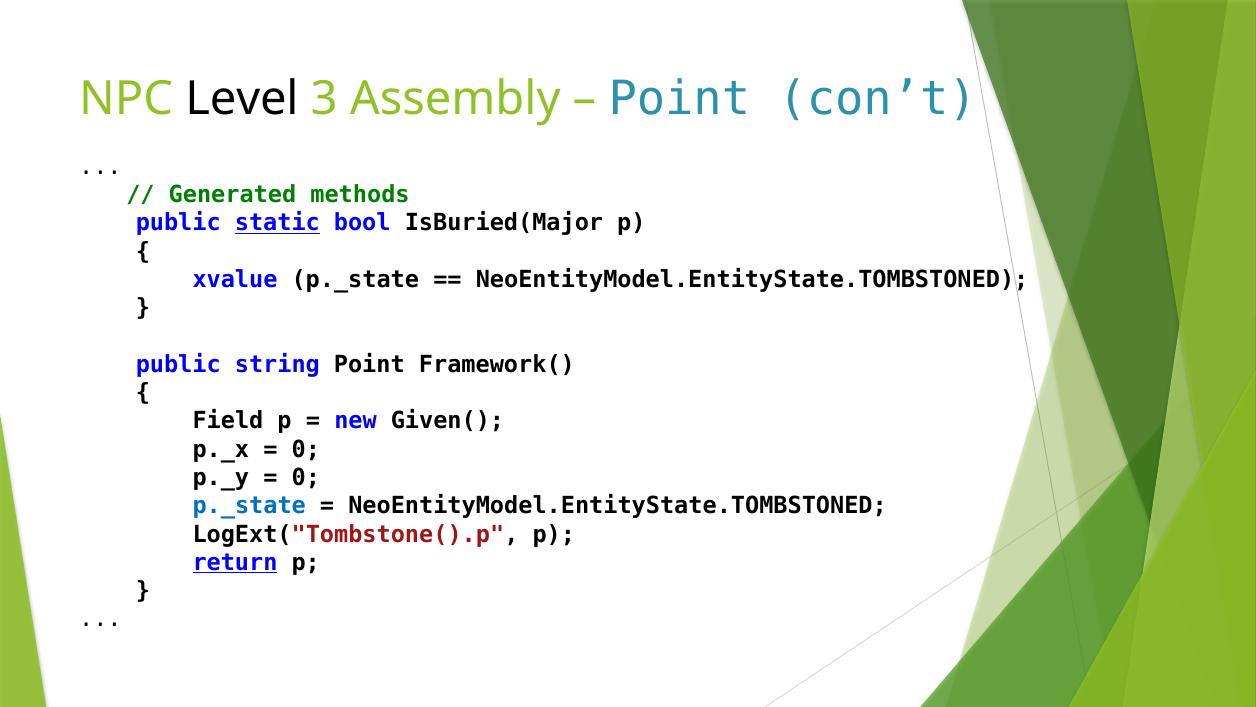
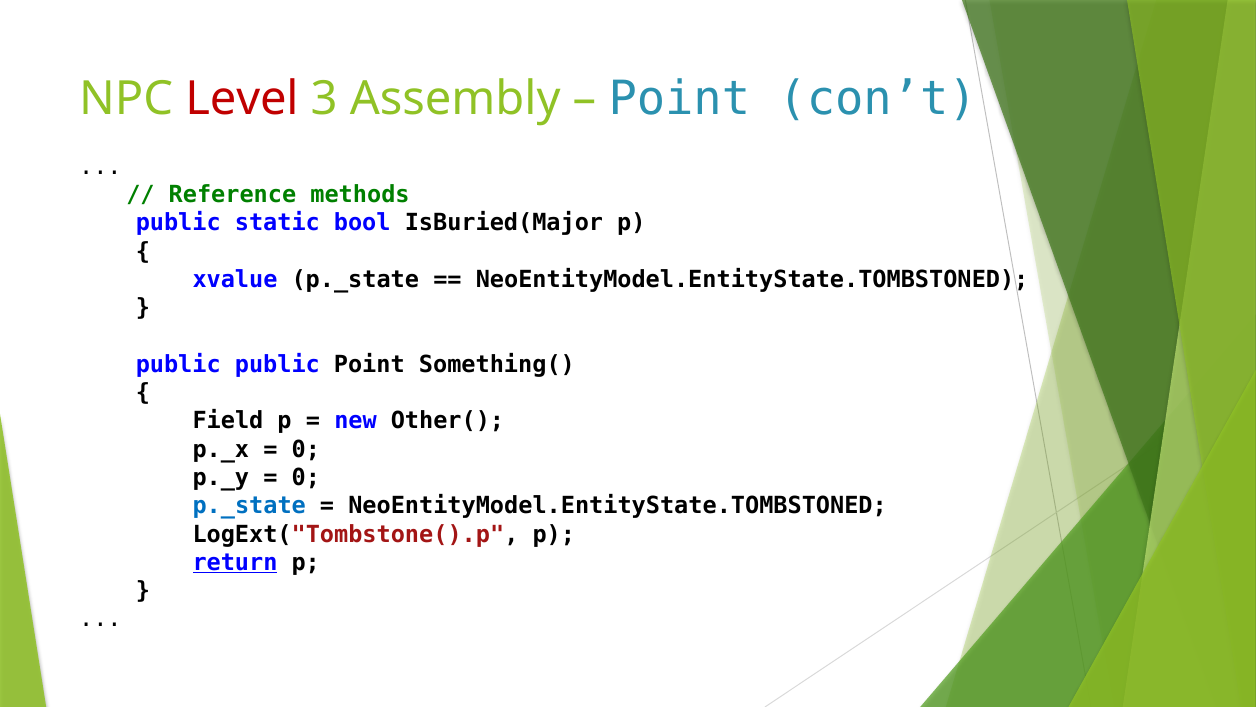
Level colour: black -> red
Generated: Generated -> Reference
static underline: present -> none
public string: string -> public
Framework(: Framework( -> Something(
Given(: Given( -> Other(
